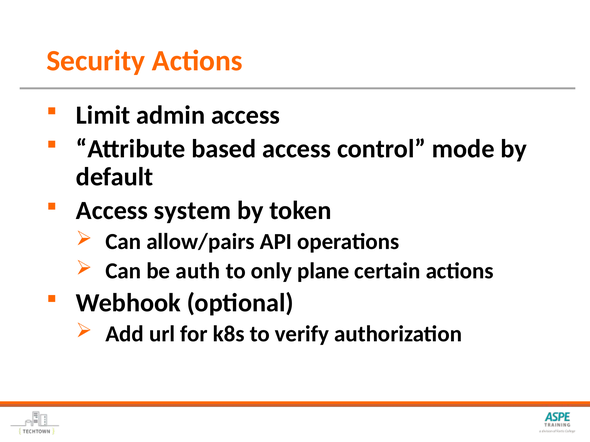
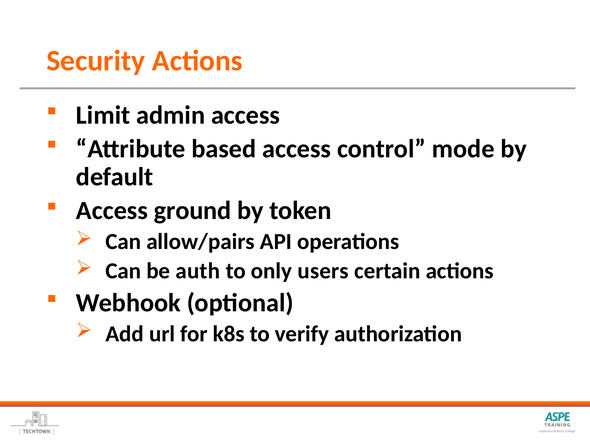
system: system -> ground
plane: plane -> users
